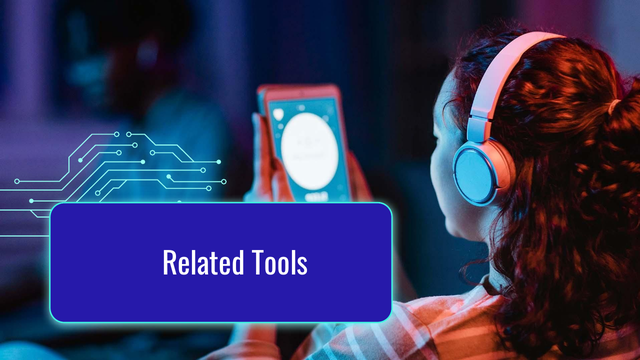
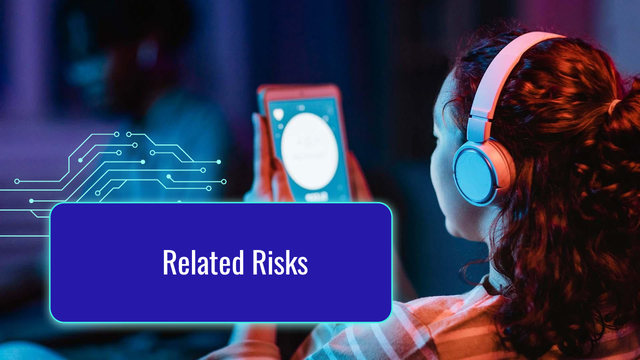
Tools: Tools -> Risks
